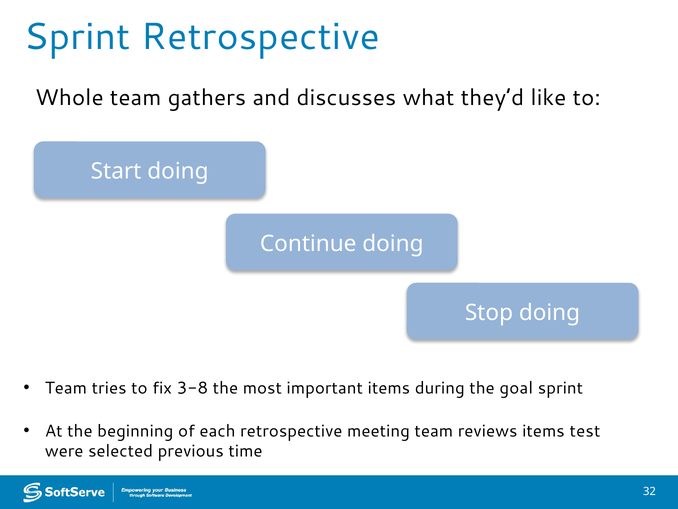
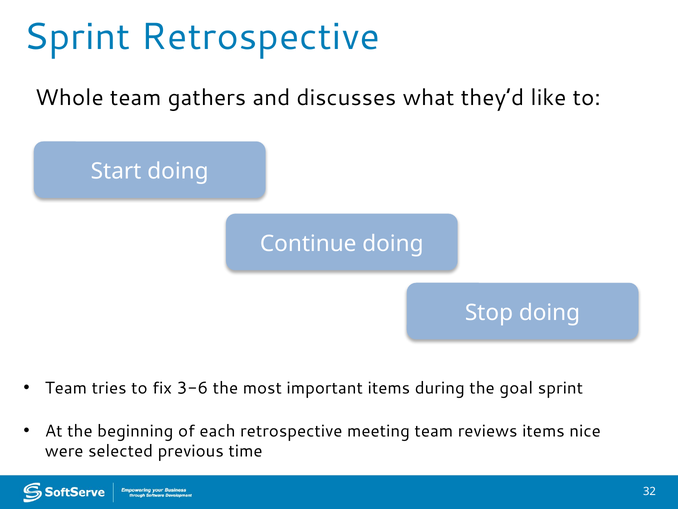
3-8: 3-8 -> 3-6
test: test -> nice
